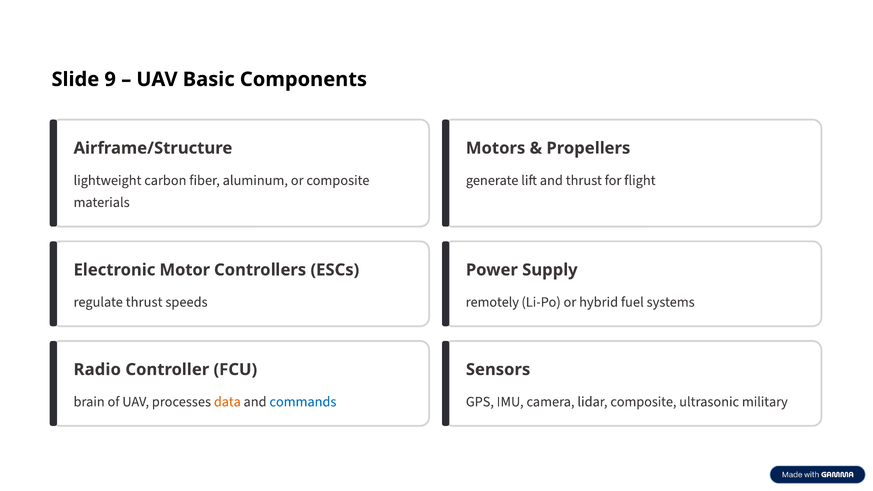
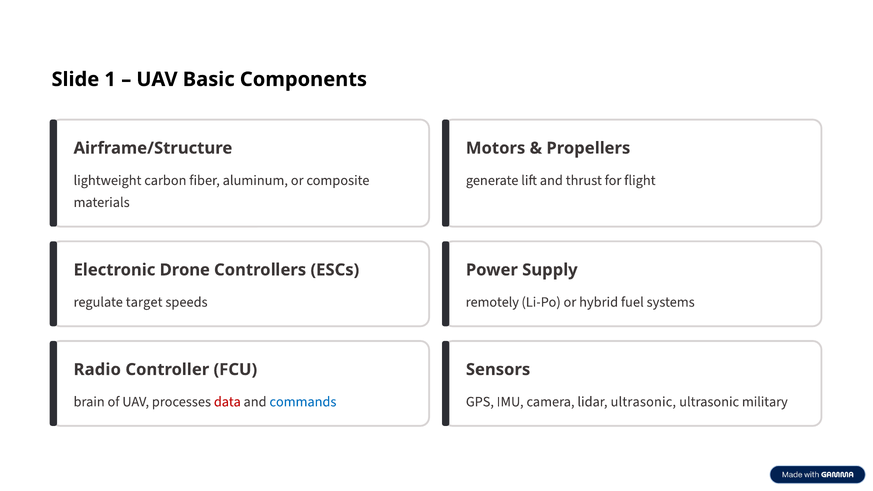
9: 9 -> 1
Motor: Motor -> Drone
regulate thrust: thrust -> target
data colour: orange -> red
lidar composite: composite -> ultrasonic
